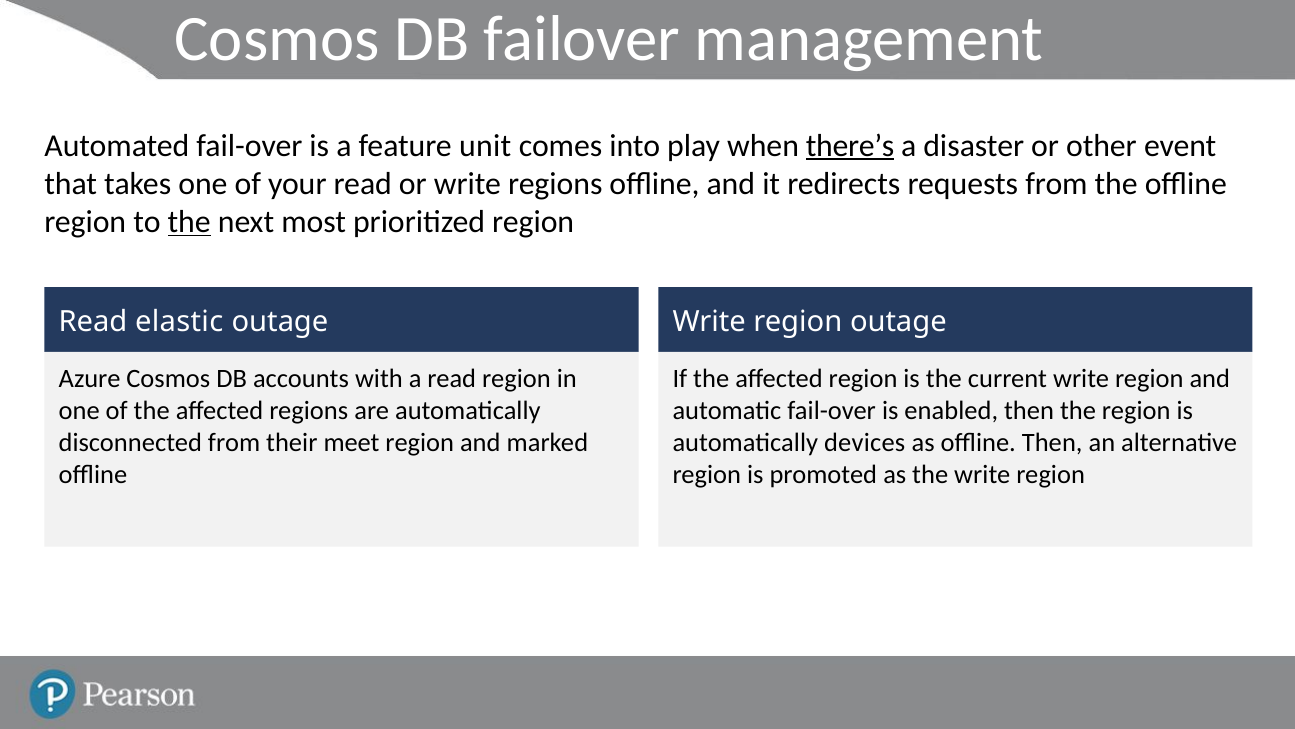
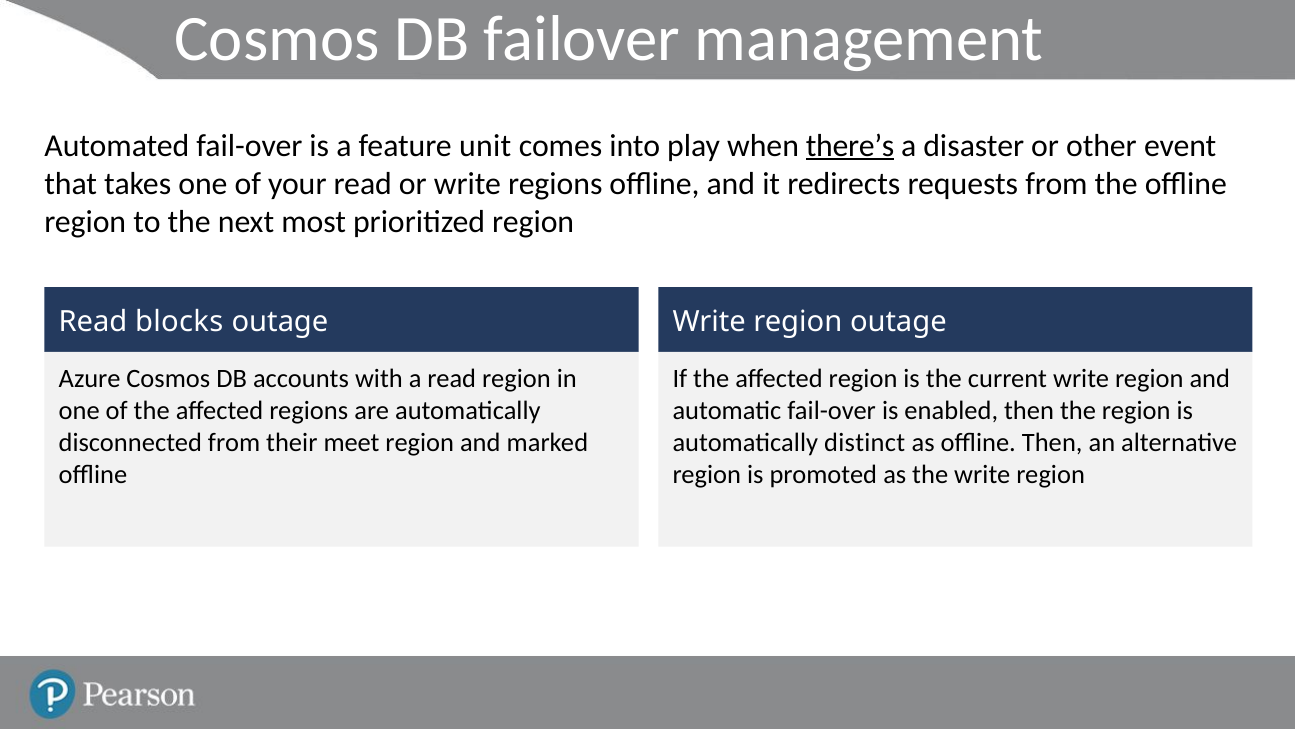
the at (189, 222) underline: present -> none
elastic: elastic -> blocks
devices: devices -> distinct
